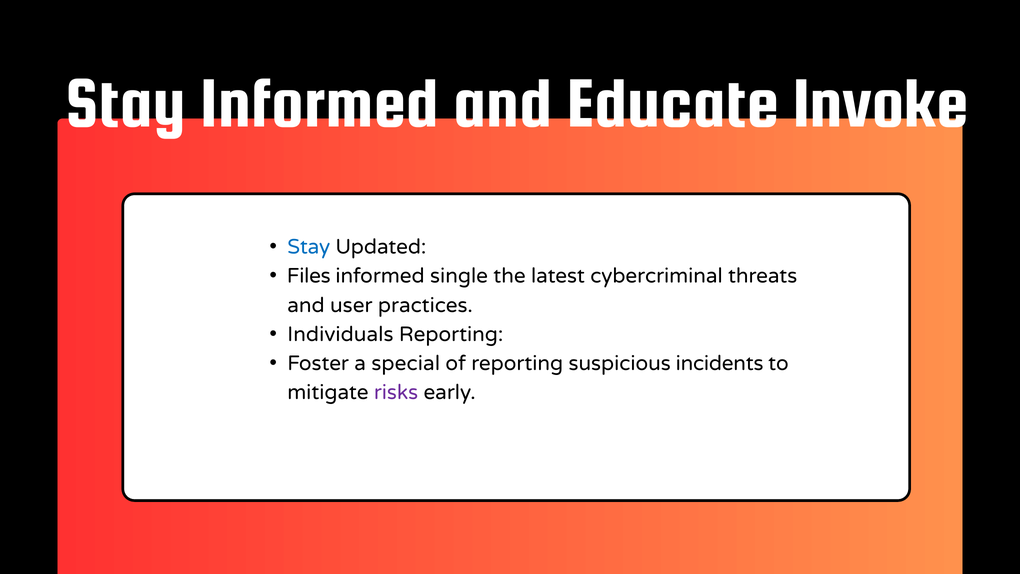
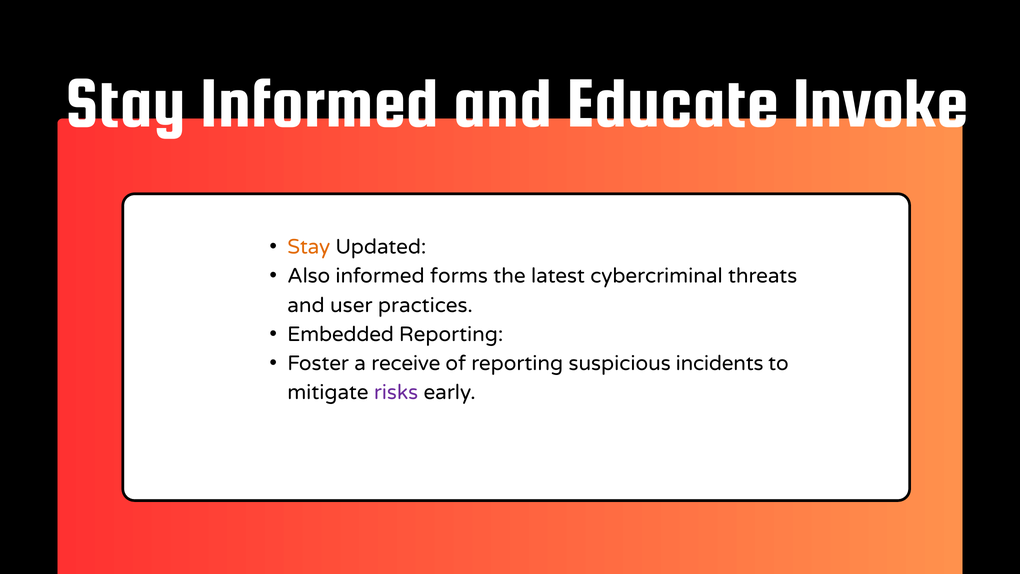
Stay at (309, 247) colour: blue -> orange
Files: Files -> Also
single: single -> forms
Individuals: Individuals -> Embedded
special: special -> receive
